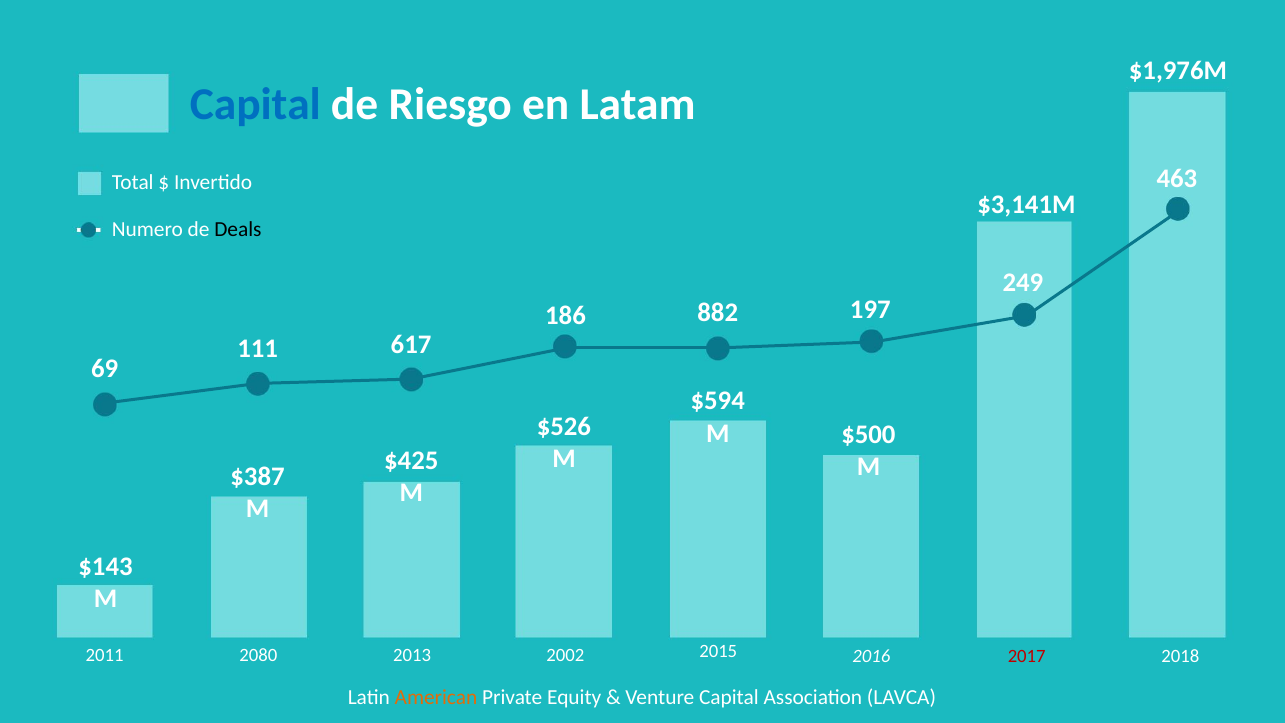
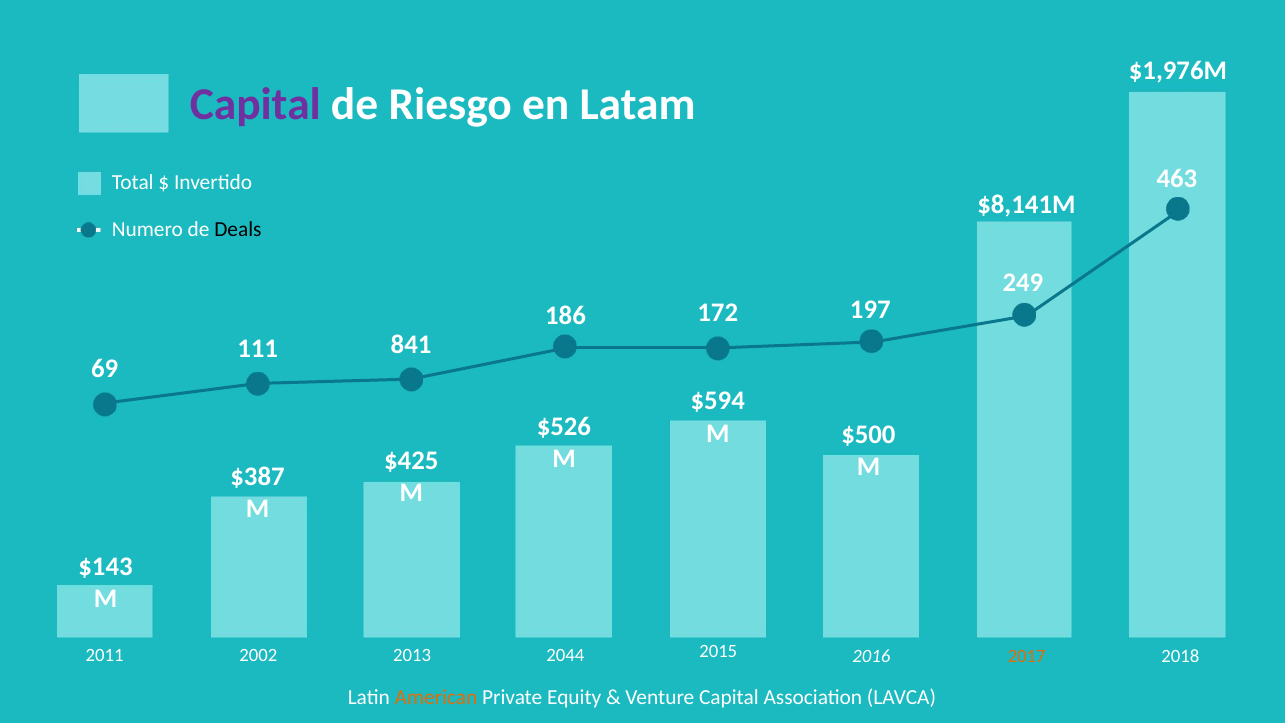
Capital at (255, 104) colour: blue -> purple
$3,141M: $3,141M -> $8,141M
882: 882 -> 172
617: 617 -> 841
2080: 2080 -> 2002
2002: 2002 -> 2044
2017 colour: red -> orange
